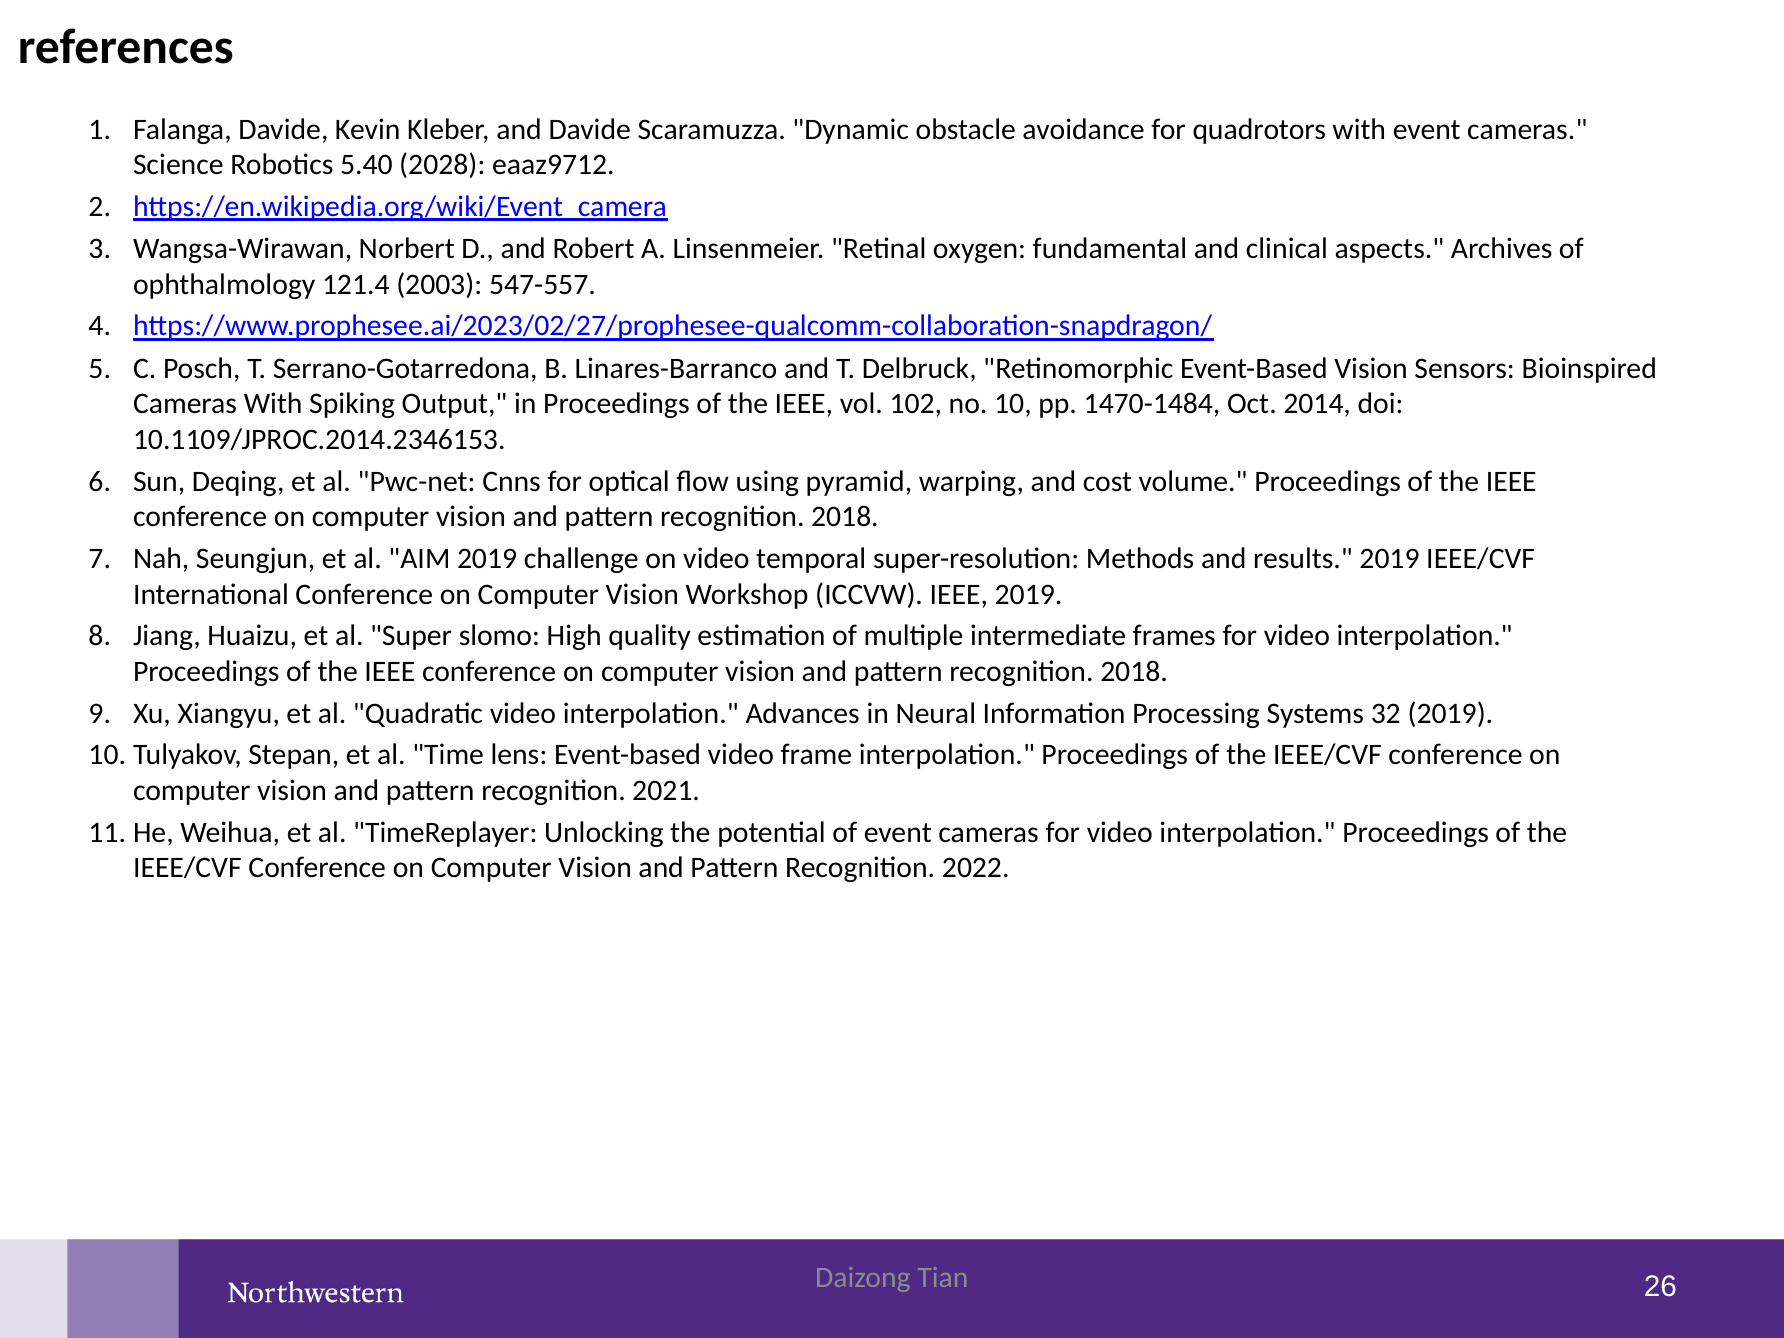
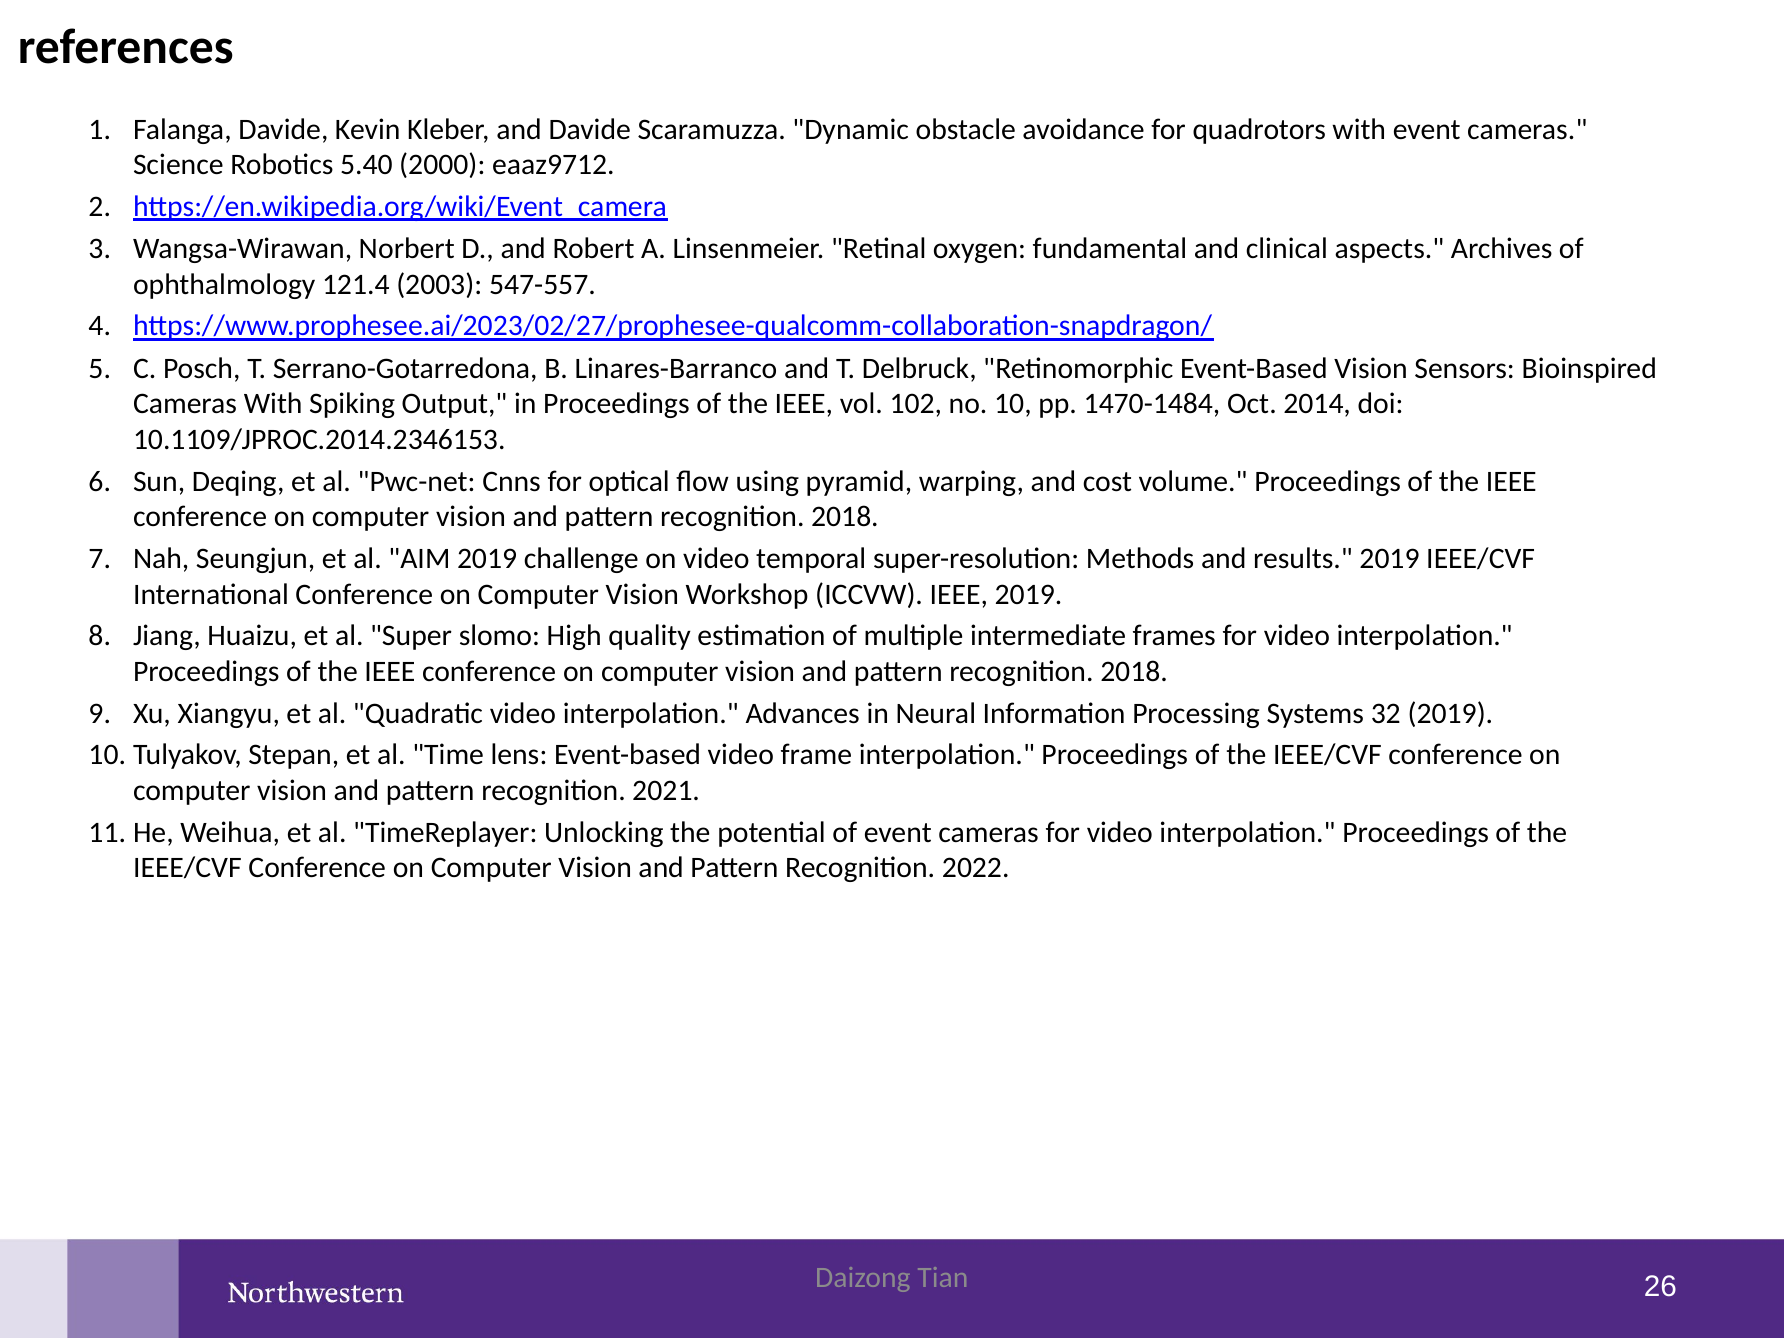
2028: 2028 -> 2000
